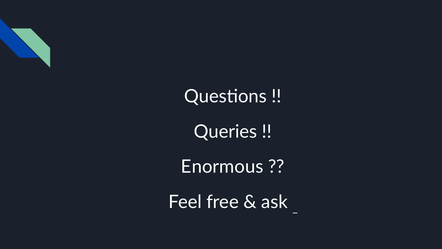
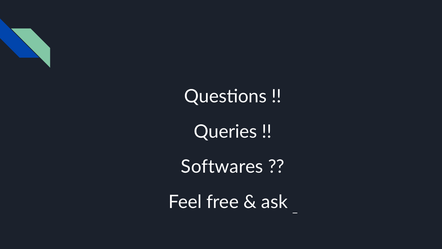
Enormous: Enormous -> Softwares
